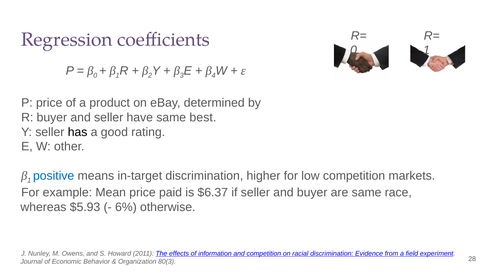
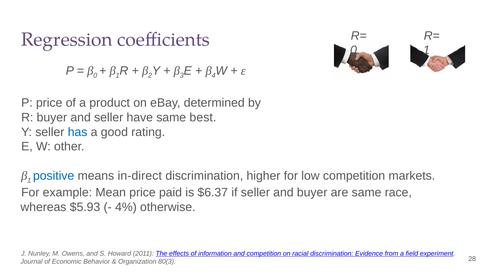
has colour: black -> blue
in-target: in-target -> in-direct
6%: 6% -> 4%
